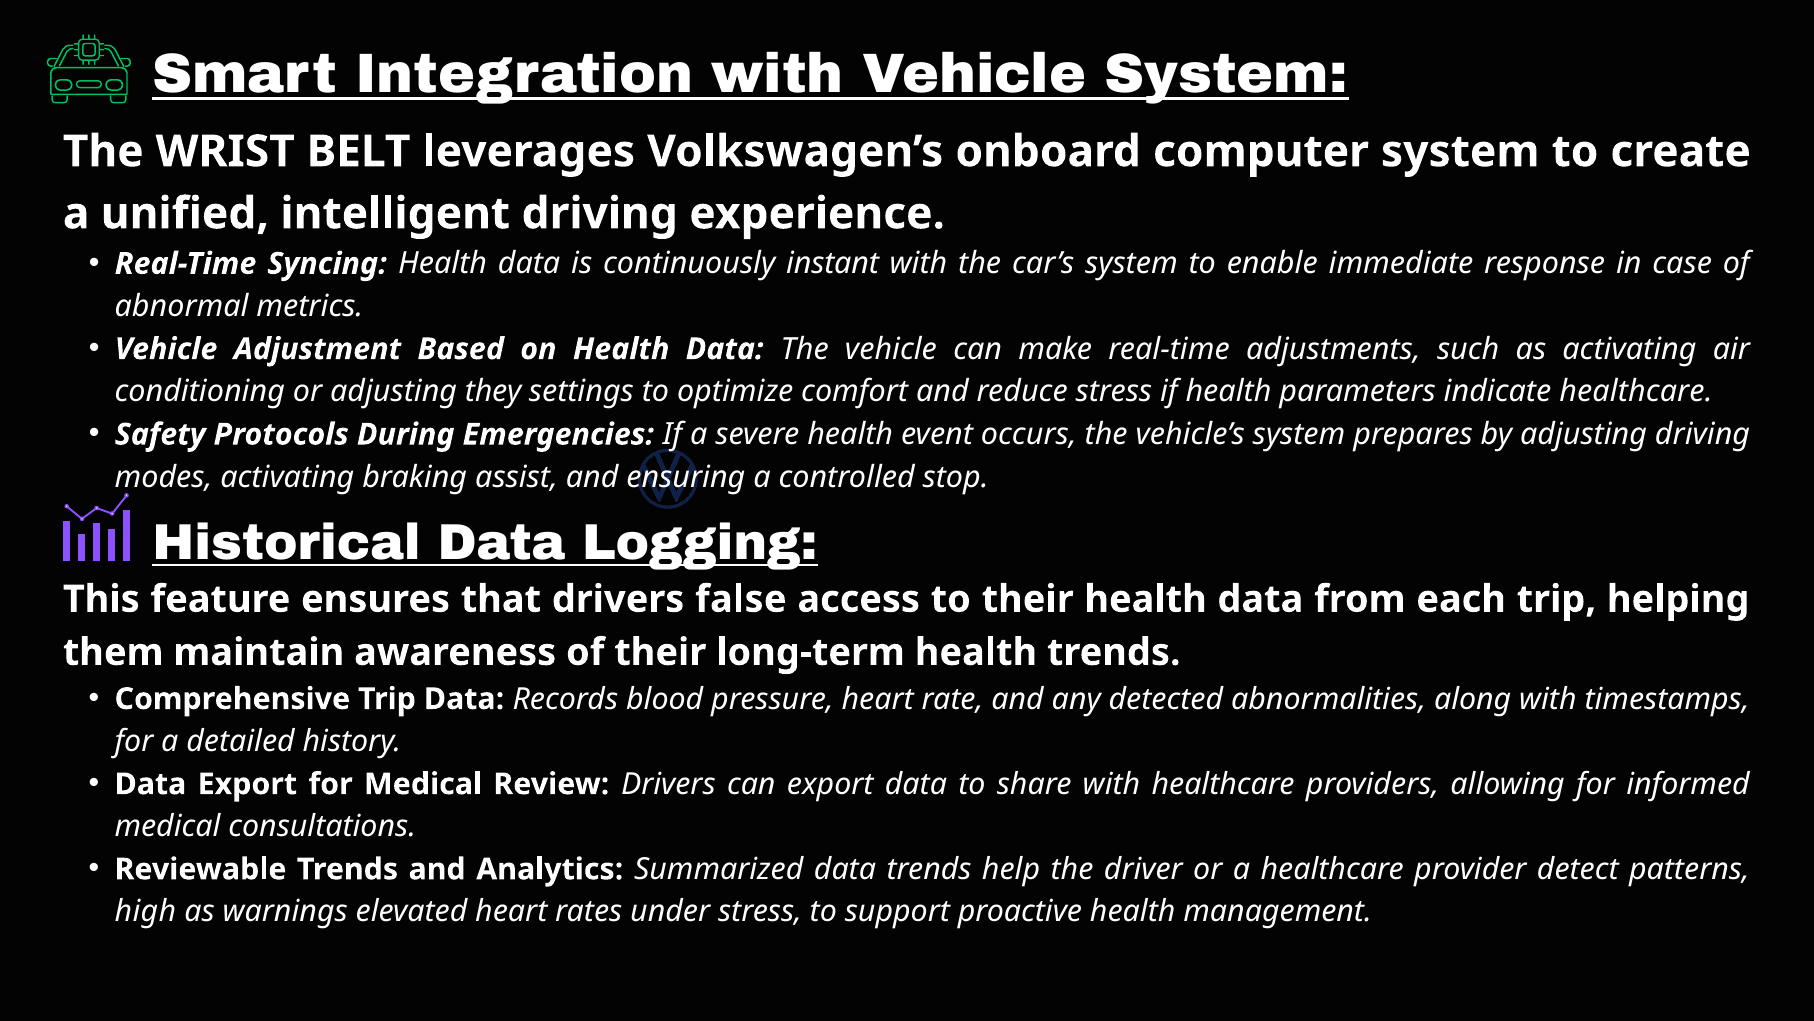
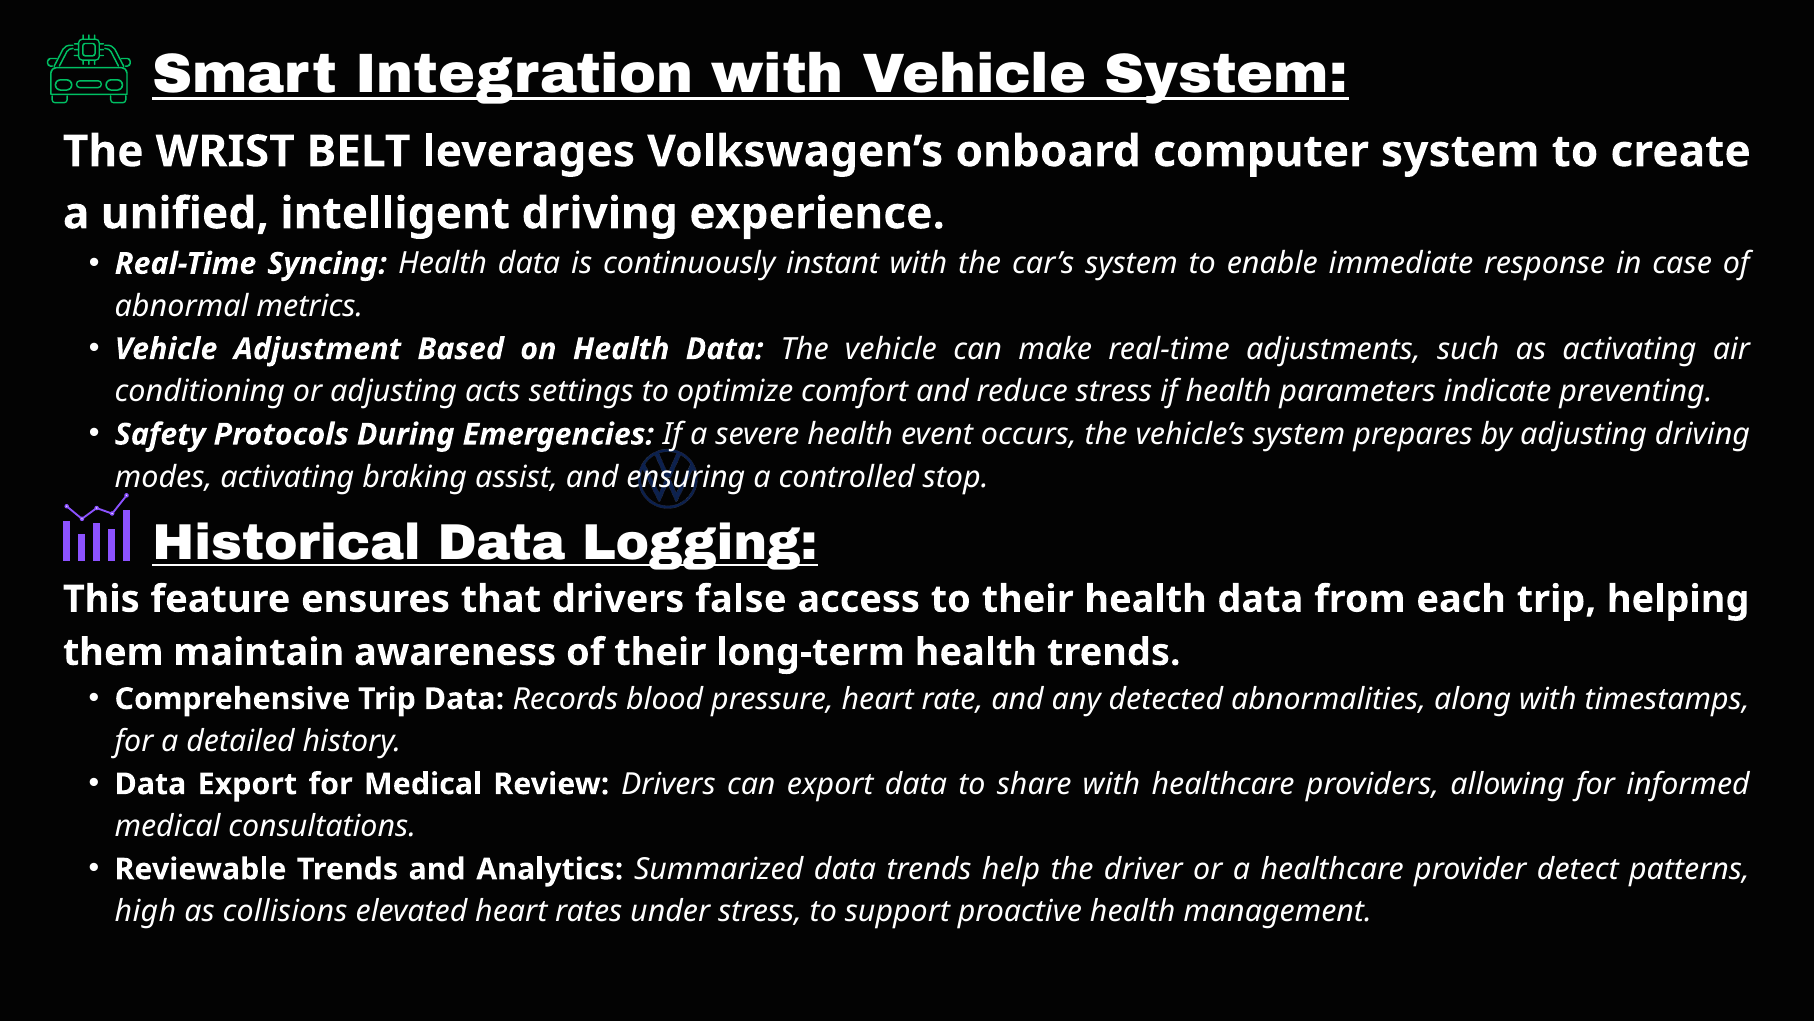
they: they -> acts
indicate healthcare: healthcare -> preventing
warnings: warnings -> collisions
